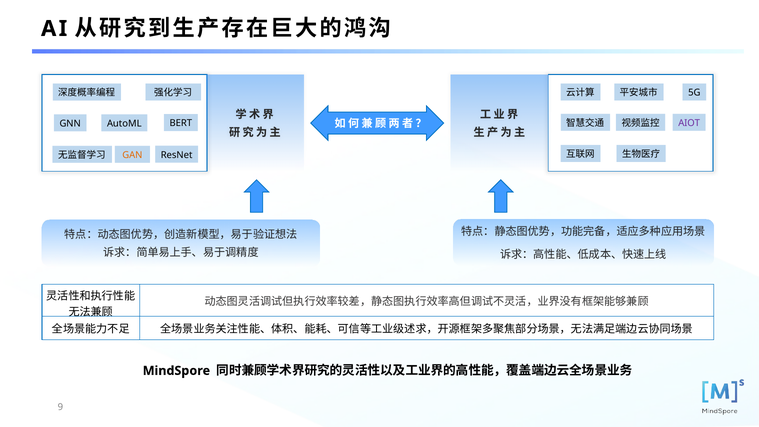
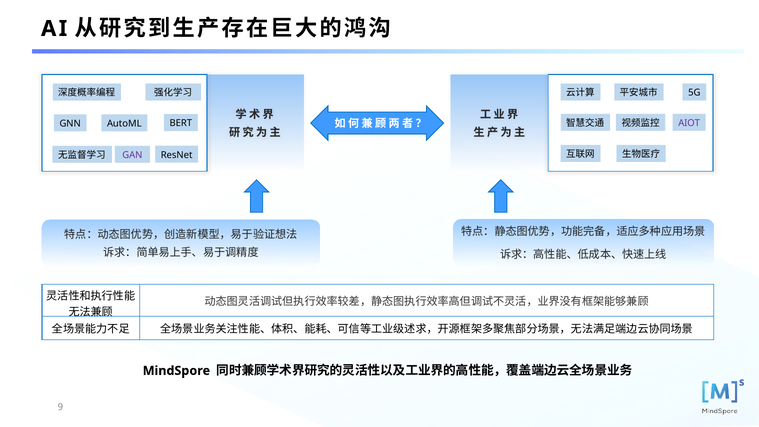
GAN colour: orange -> purple
